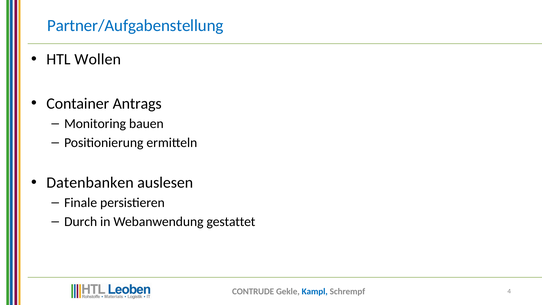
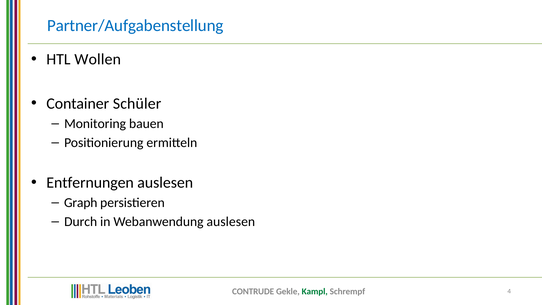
Antrags: Antrags -> Schüler
Datenbanken: Datenbanken -> Entfernungen
Finale: Finale -> Graph
Webanwendung gestattet: gestattet -> auslesen
Kampl colour: blue -> green
